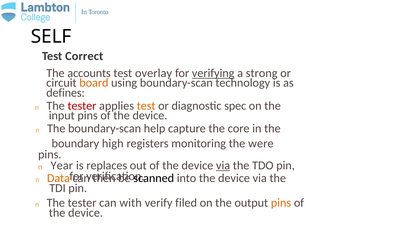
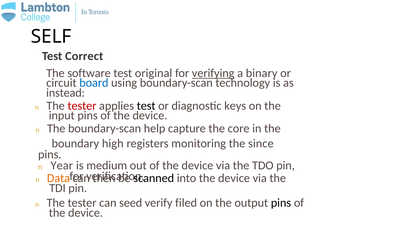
accounts: accounts -> software
overlay: overlay -> original
strong: strong -> binary
board colour: orange -> blue
defines: defines -> instead
test at (146, 106) colour: orange -> black
spec: spec -> keys
were: were -> since
replaces: replaces -> medium
via at (223, 166) underline: present -> none
with: with -> seed
pins at (281, 203) colour: orange -> black
